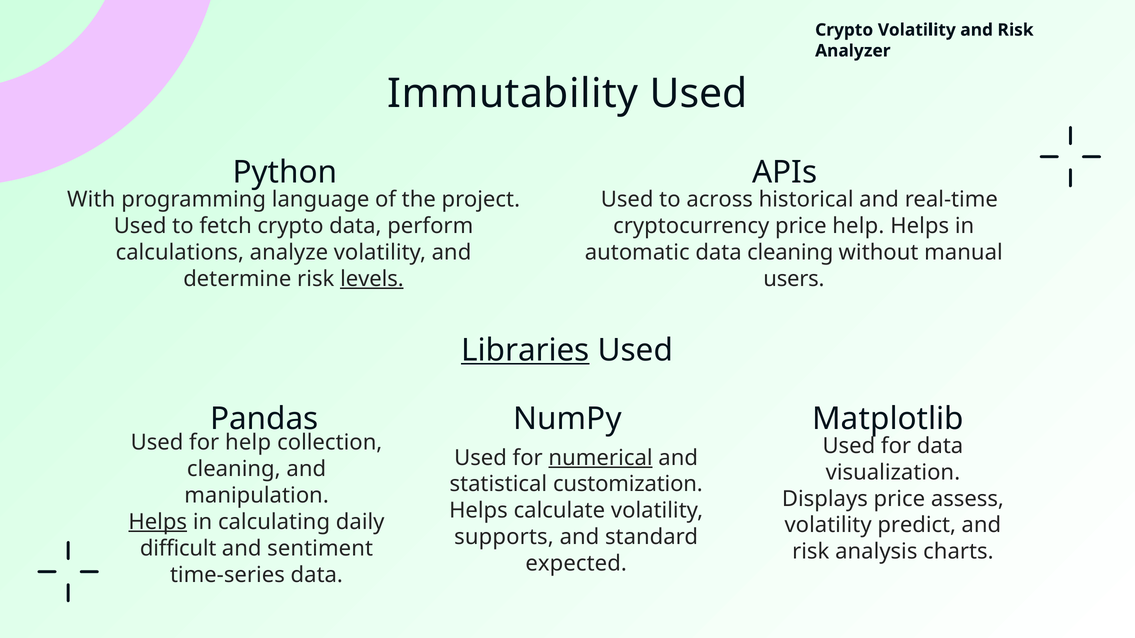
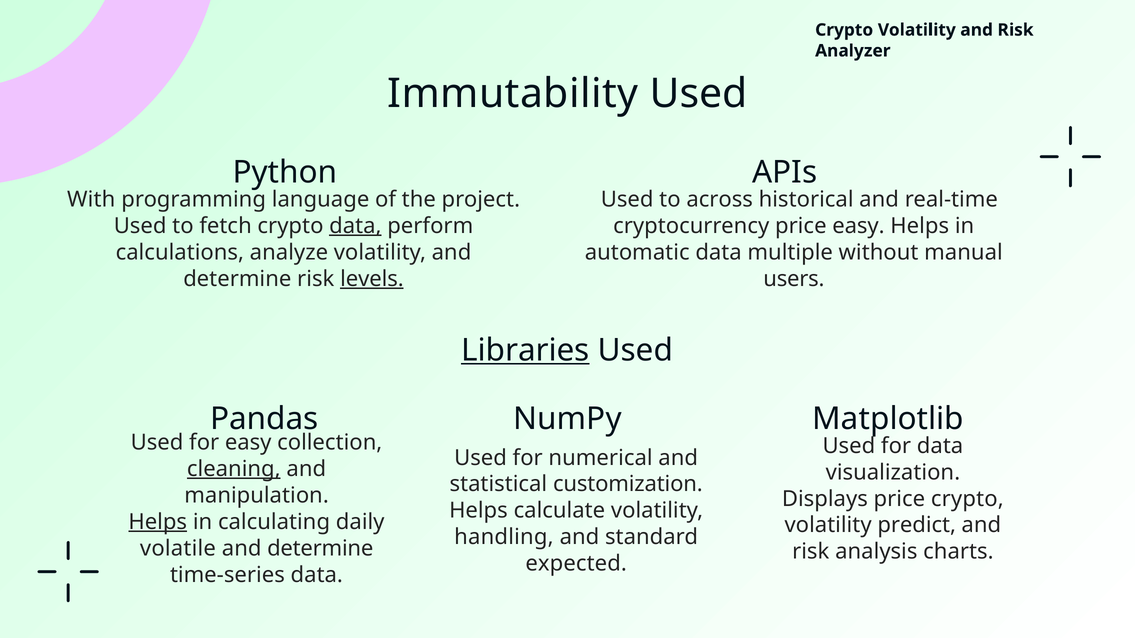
data at (355, 226) underline: none -> present
price help: help -> easy
data cleaning: cleaning -> multiple
for help: help -> easy
numerical underline: present -> none
cleaning at (234, 469) underline: none -> present
price assess: assess -> crypto
supports: supports -> handling
difficult: difficult -> volatile
sentiment at (320, 549): sentiment -> determine
